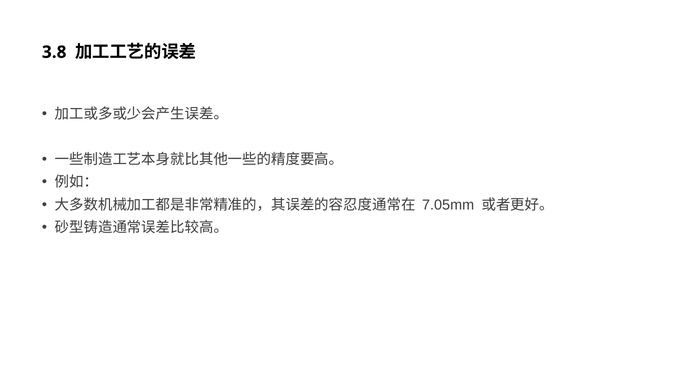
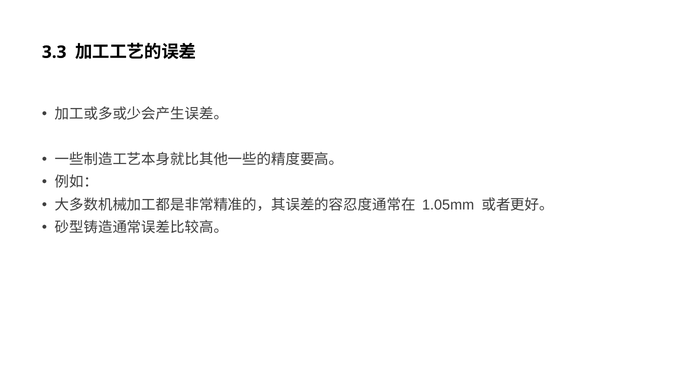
3.8: 3.8 -> 3.3
7.05mm: 7.05mm -> 1.05mm
